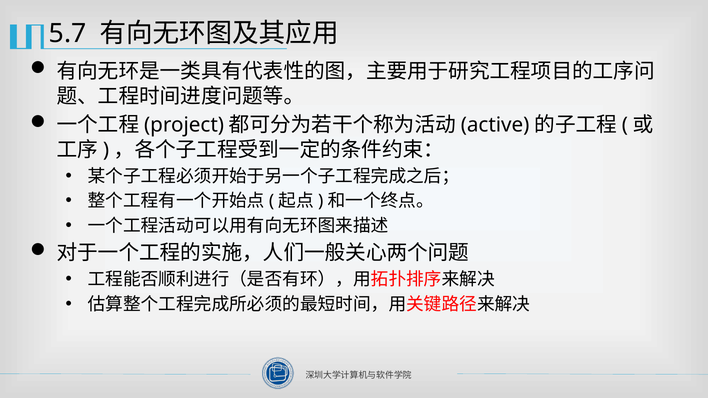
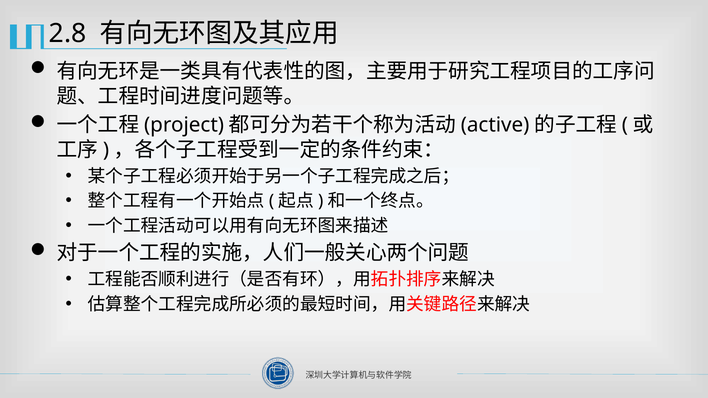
5.7: 5.7 -> 2.8
